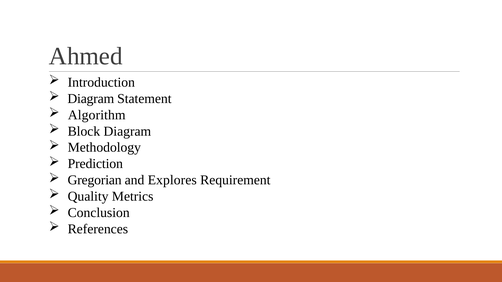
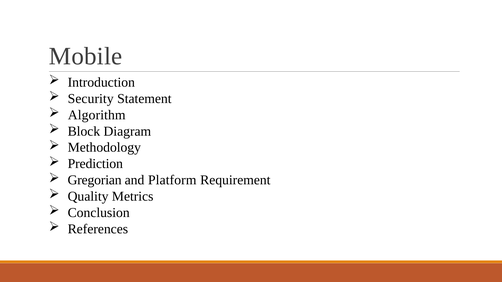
Ahmed: Ahmed -> Mobile
Diagram at (91, 99): Diagram -> Security
Explores: Explores -> Platform
